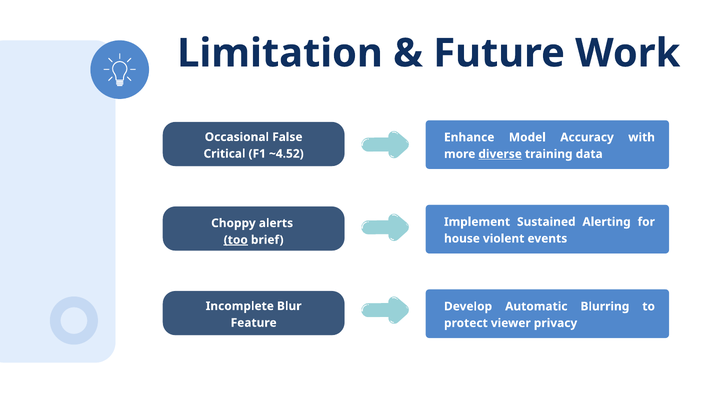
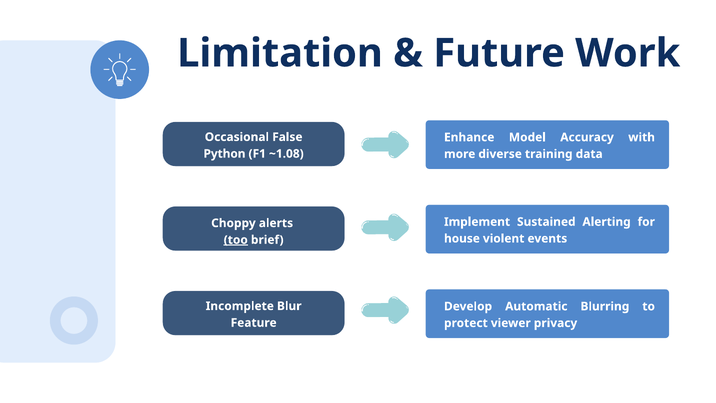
Critical: Critical -> Python
~4.52: ~4.52 -> ~1.08
diverse underline: present -> none
